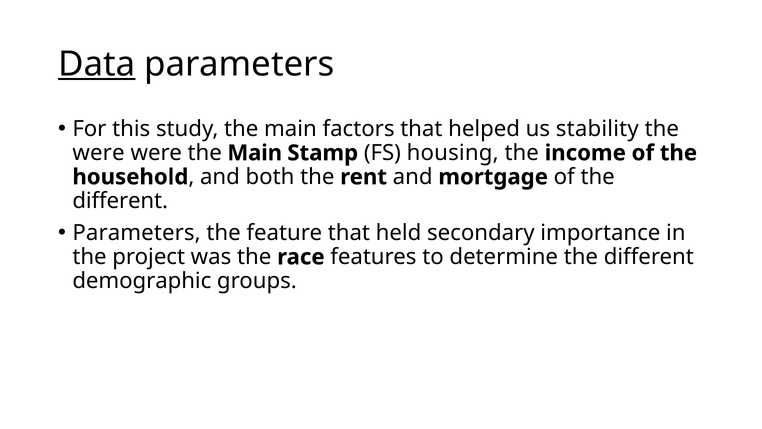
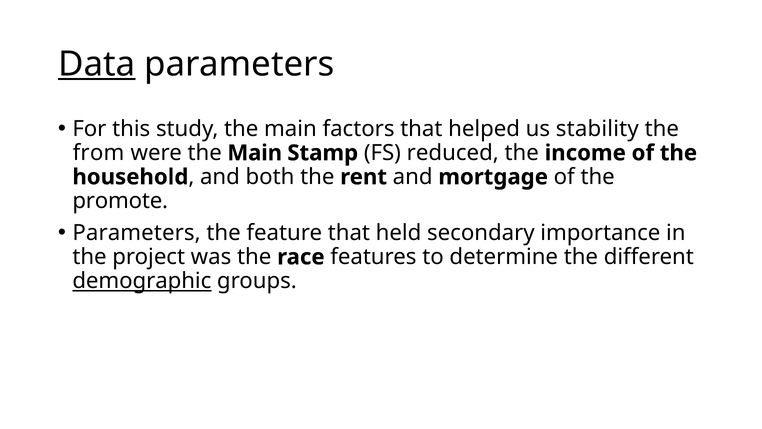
were at (99, 153): were -> from
housing: housing -> reduced
different at (120, 201): different -> promote
demographic underline: none -> present
